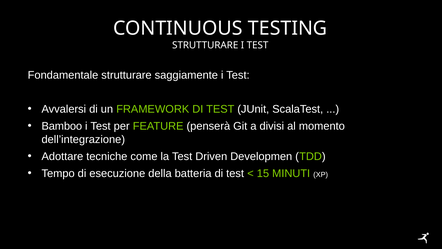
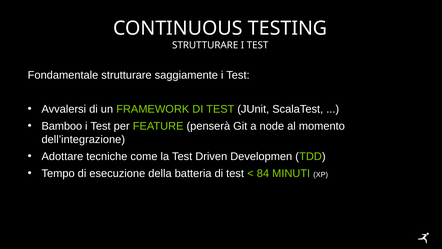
divisi: divisi -> node
15: 15 -> 84
